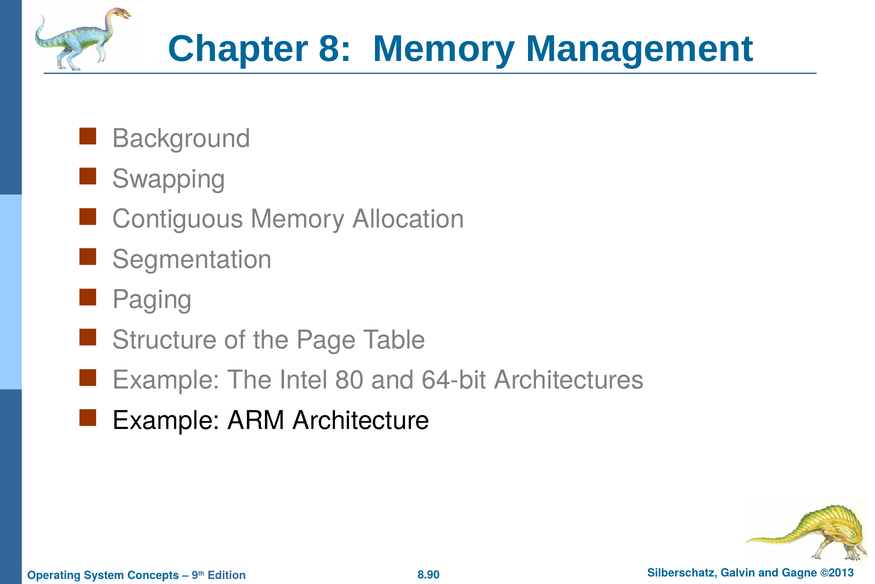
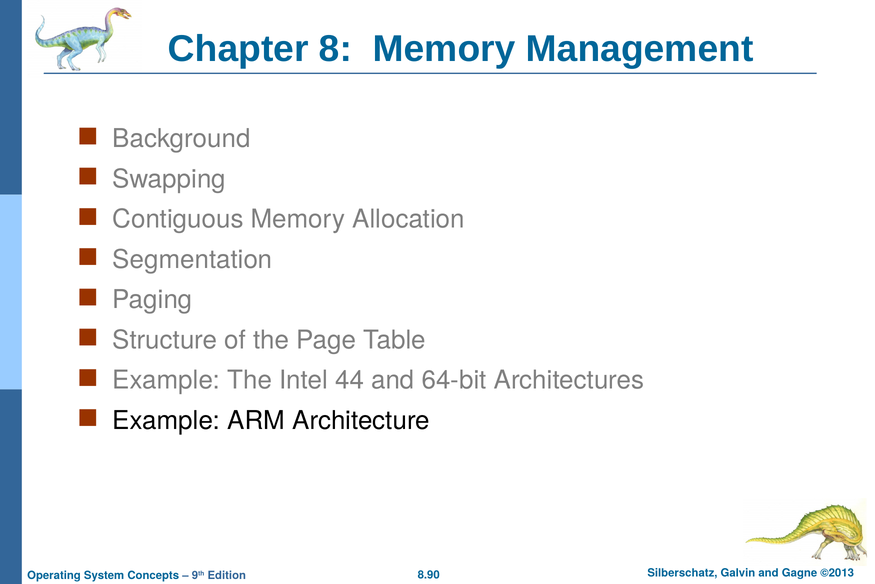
80: 80 -> 44
